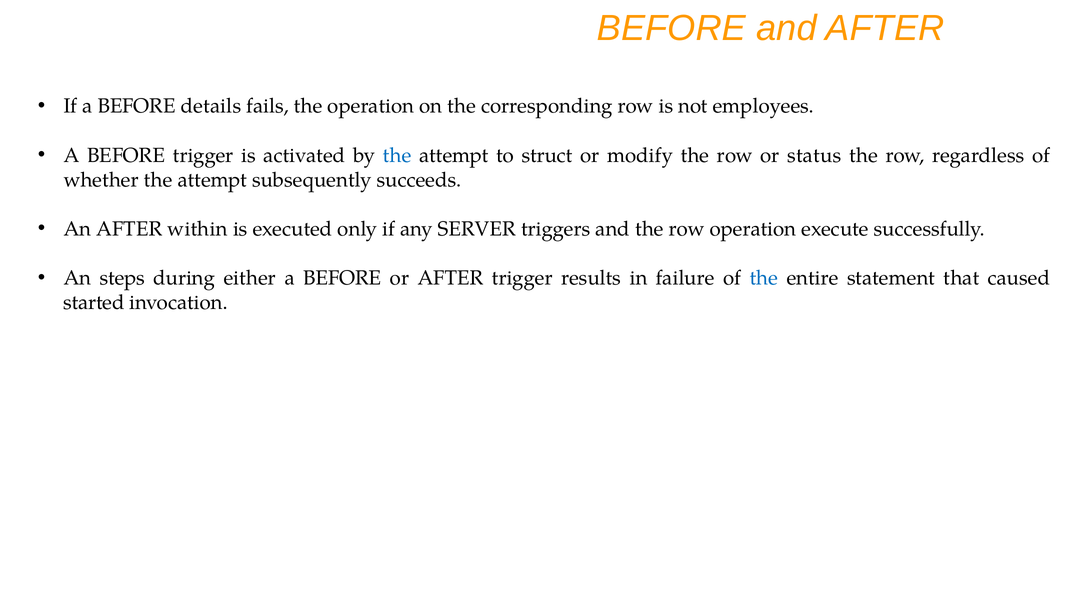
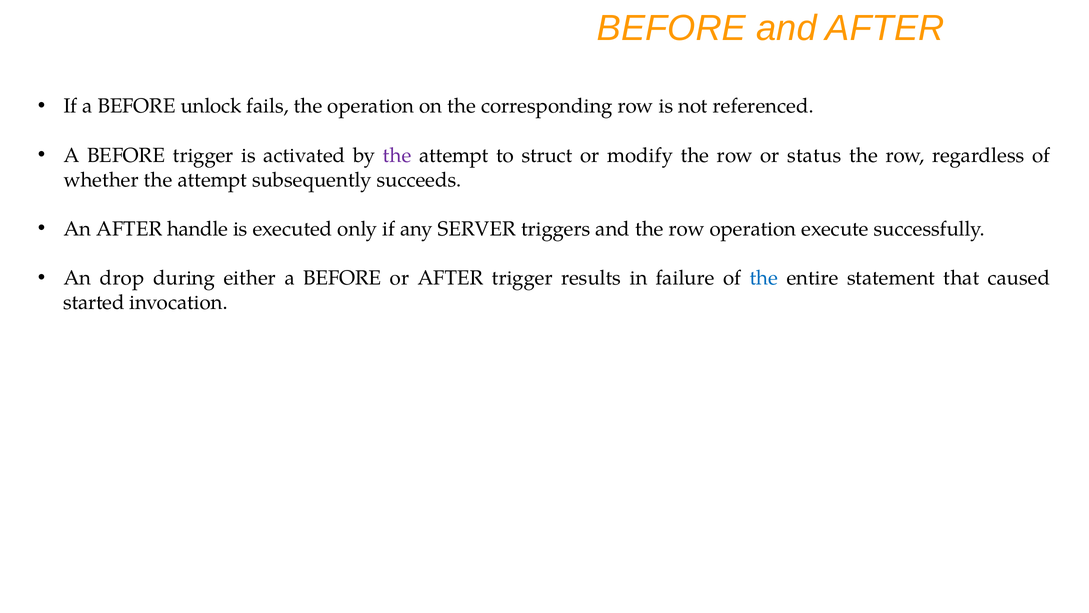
details: details -> unlock
employees: employees -> referenced
the at (397, 155) colour: blue -> purple
within: within -> handle
steps: steps -> drop
